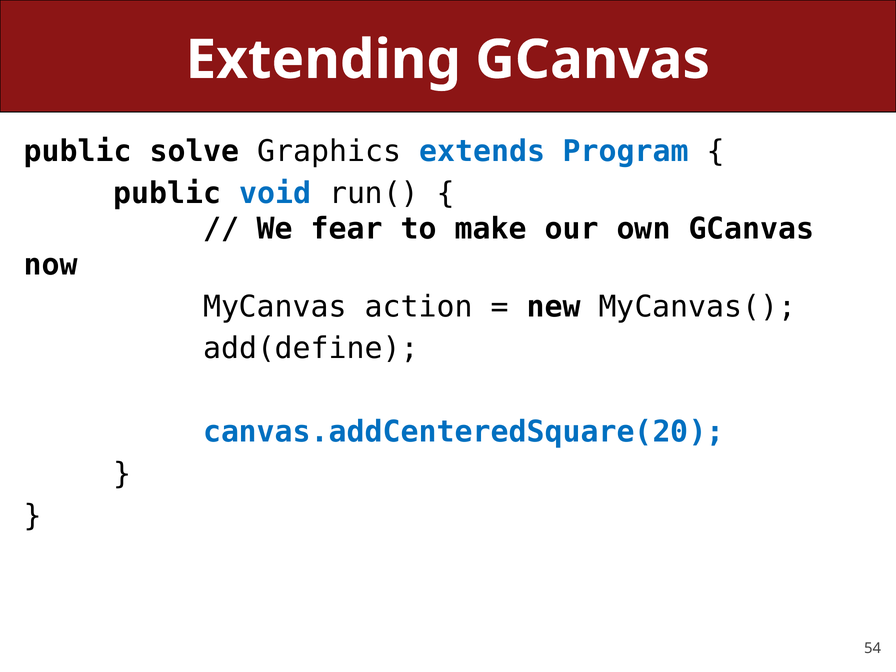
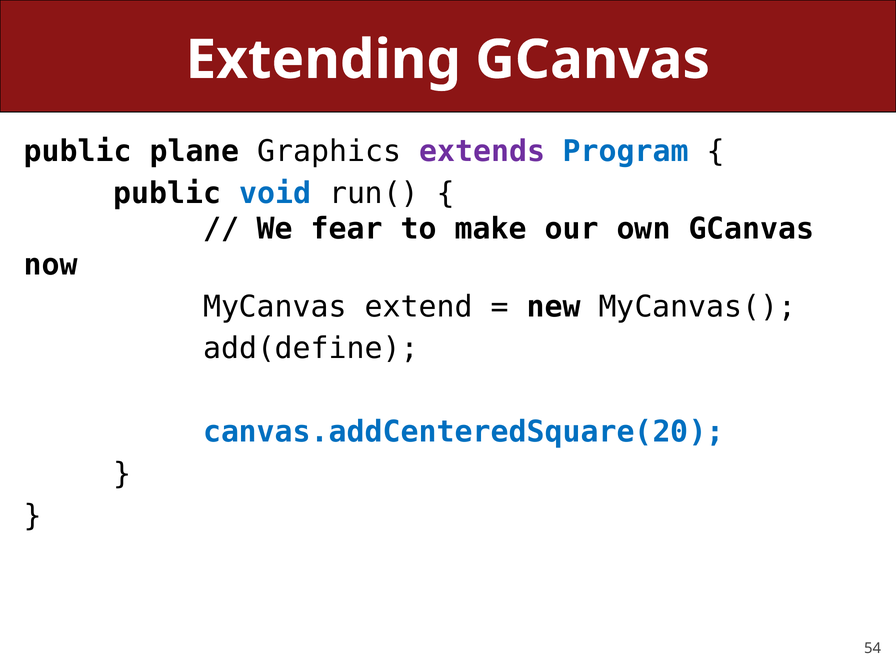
solve: solve -> plane
extends colour: blue -> purple
action: action -> extend
